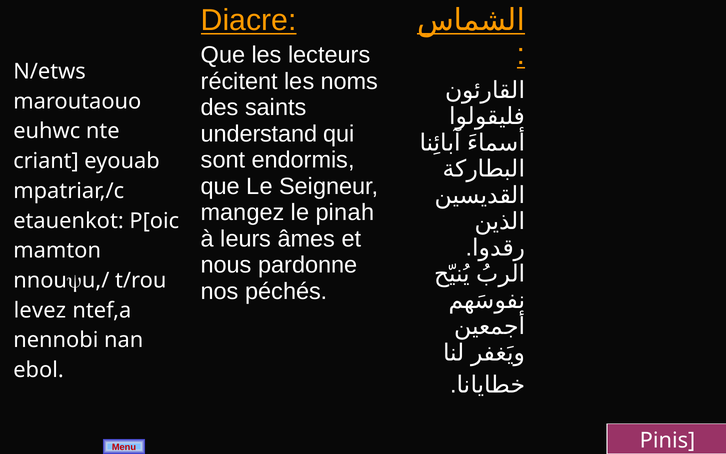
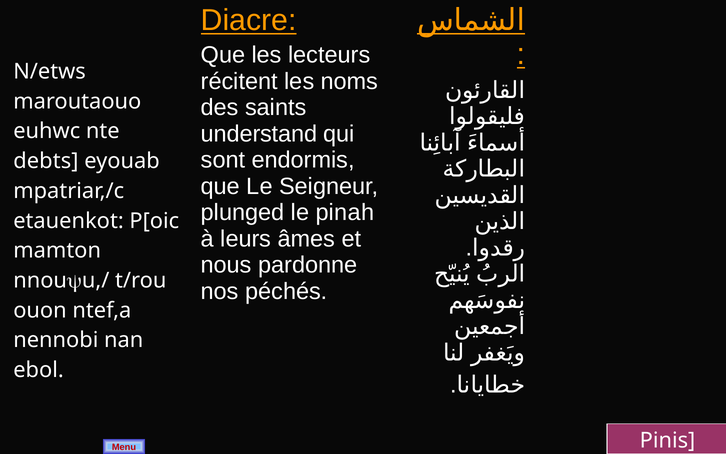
criant: criant -> debts
mangez: mangez -> plunged
levez: levez -> ouon
